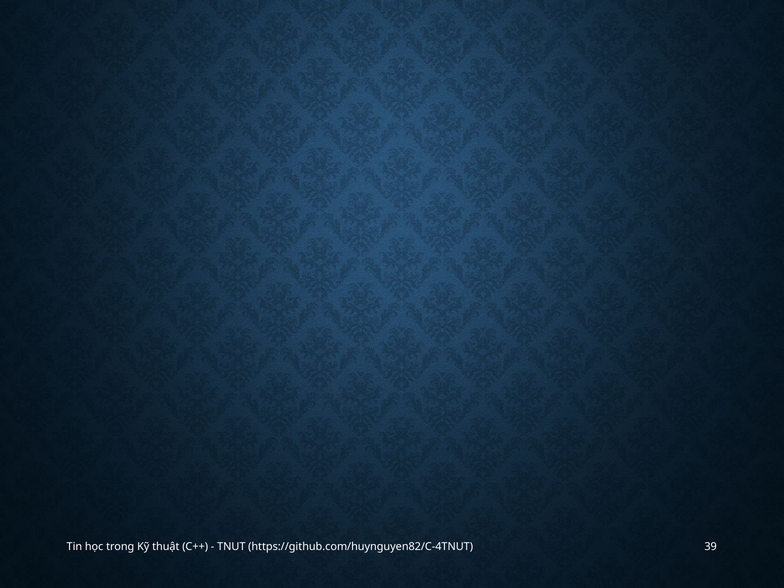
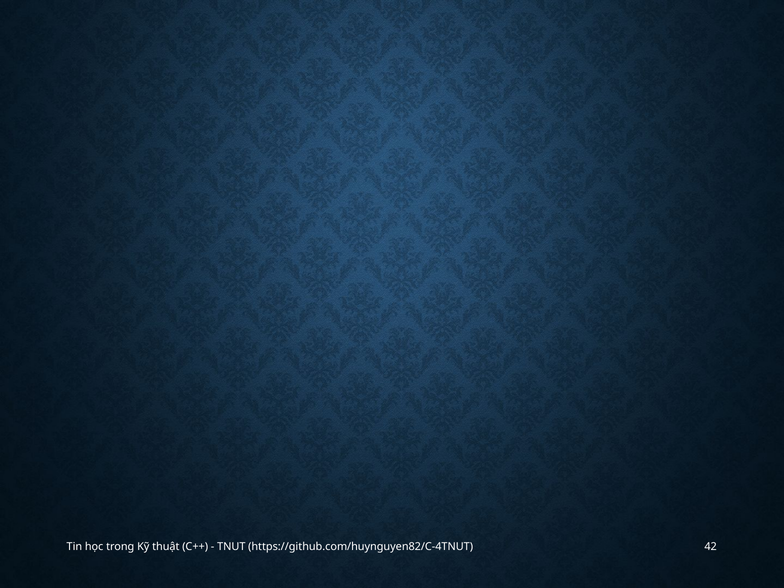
39: 39 -> 42
